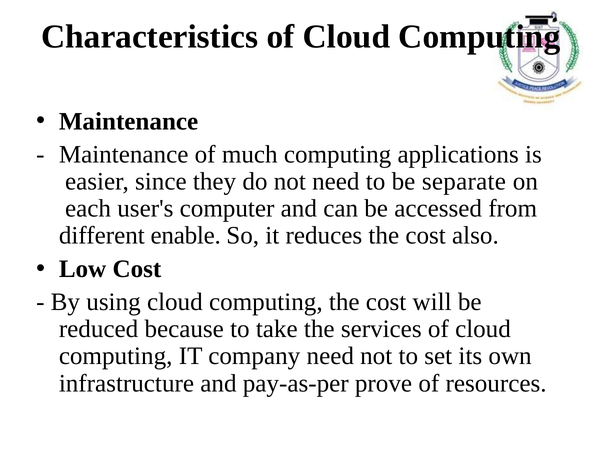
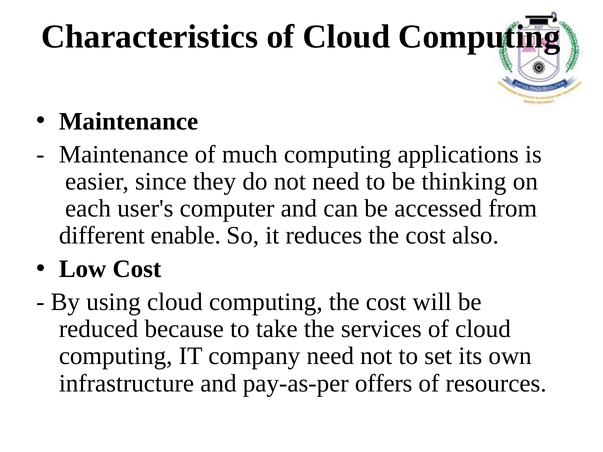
separate: separate -> thinking
prove: prove -> offers
